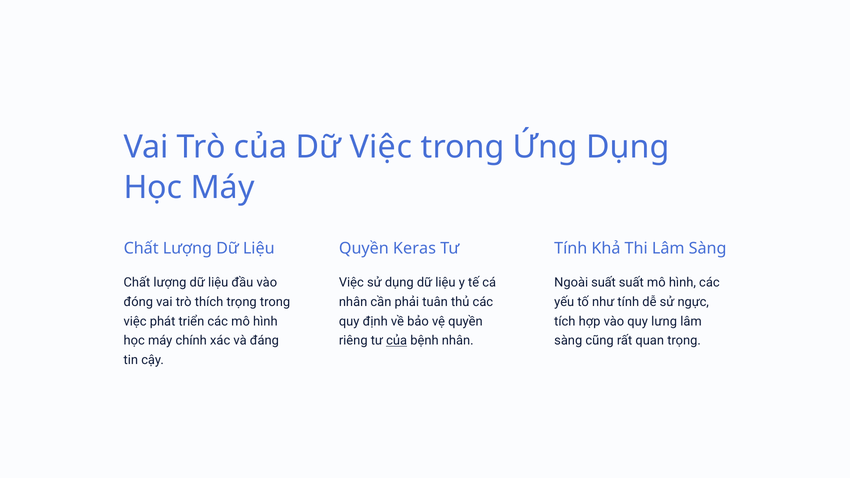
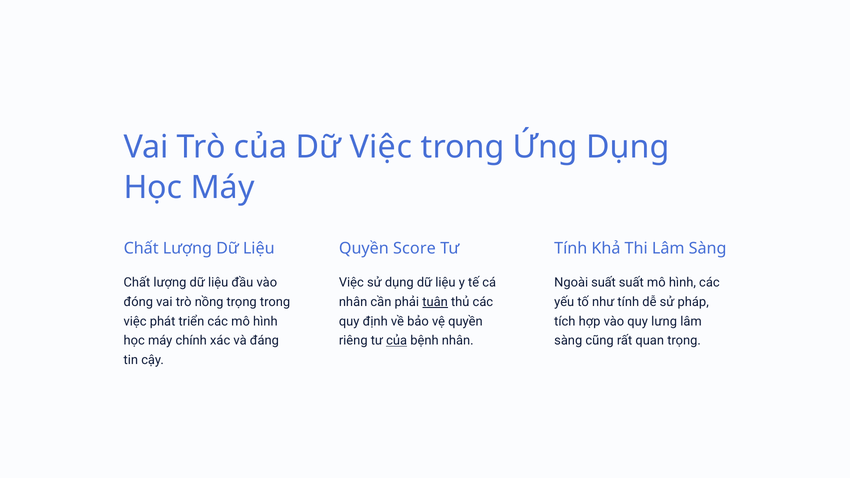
Keras: Keras -> Score
thích: thích -> nồng
tuân underline: none -> present
ngực: ngực -> pháp
